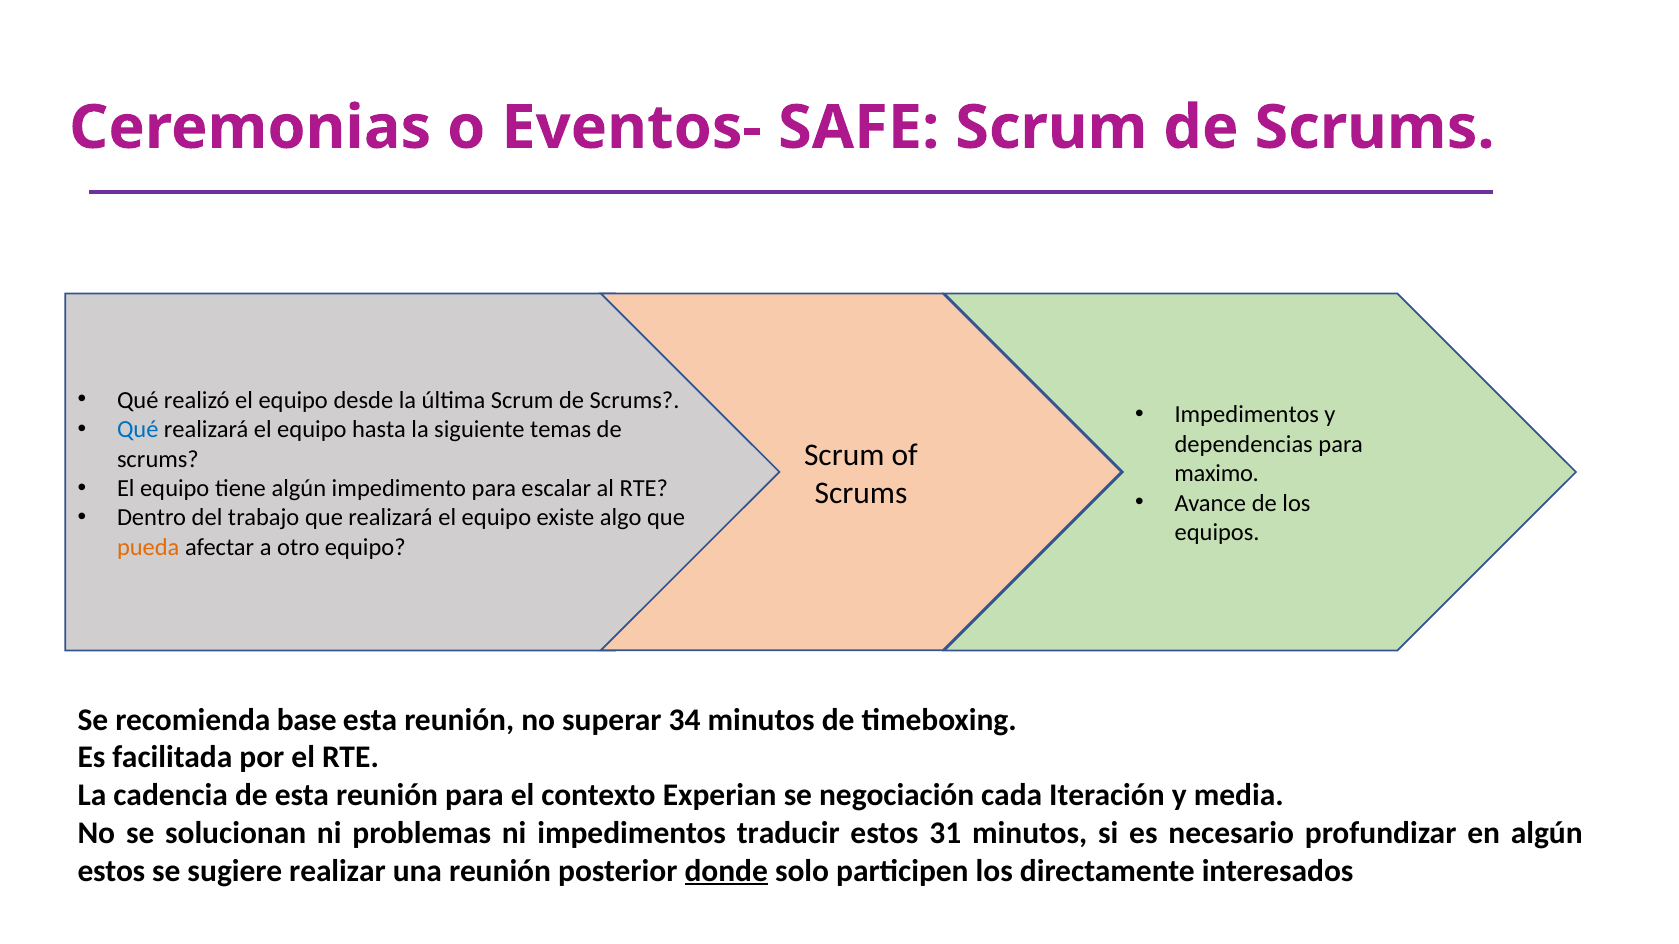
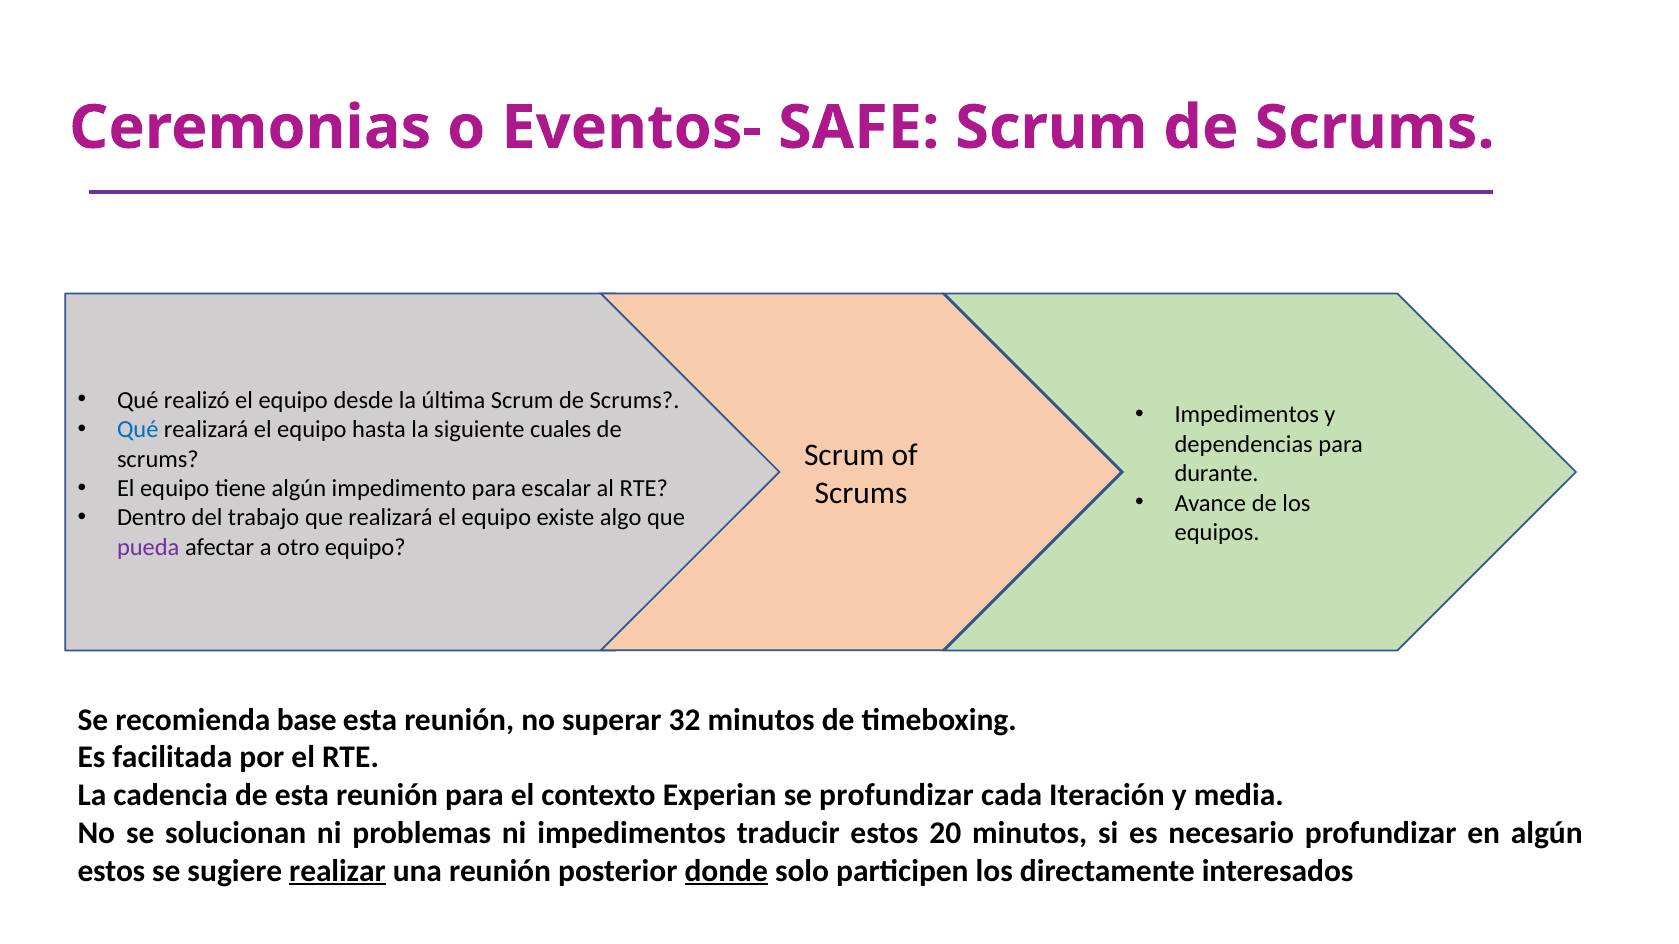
temas: temas -> cuales
maximo: maximo -> durante
pueda colour: orange -> purple
34: 34 -> 32
se negociación: negociación -> profundizar
31: 31 -> 20
realizar underline: none -> present
